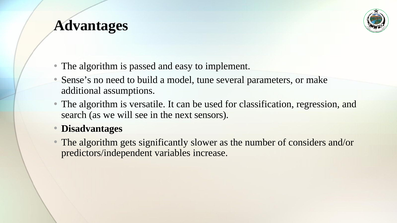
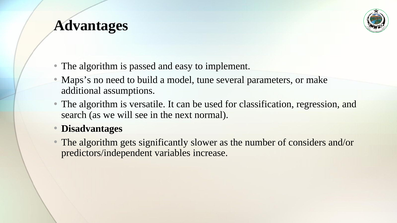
Sense’s: Sense’s -> Maps’s
sensors: sensors -> normal
